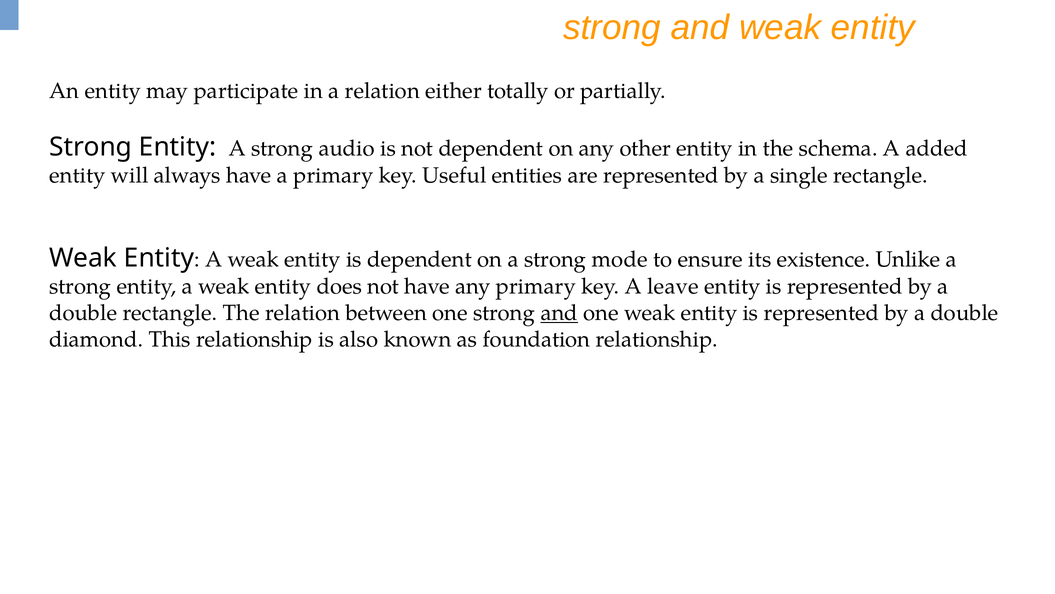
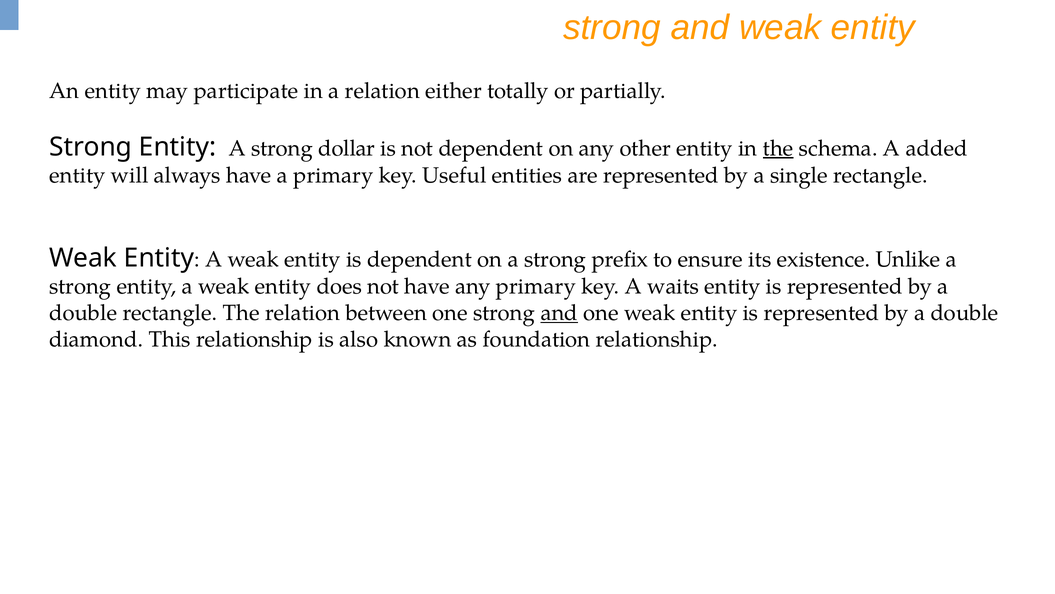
audio: audio -> dollar
the at (778, 148) underline: none -> present
mode: mode -> prefix
leave: leave -> waits
